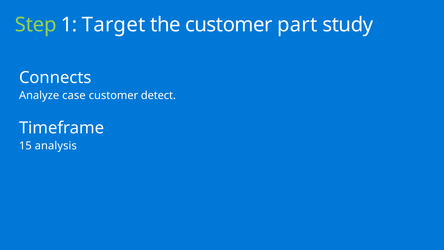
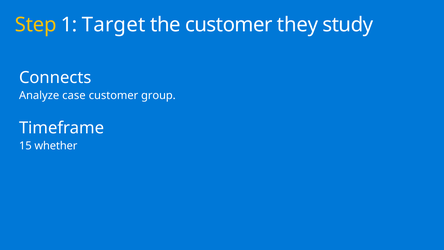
Step colour: light green -> yellow
part: part -> they
detect: detect -> group
analysis: analysis -> whether
